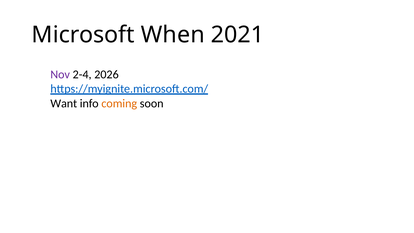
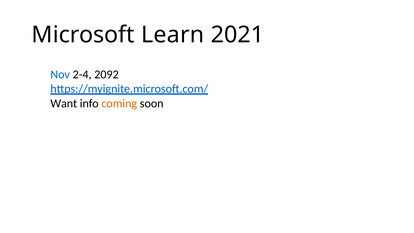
When: When -> Learn
Nov colour: purple -> blue
2026: 2026 -> 2092
